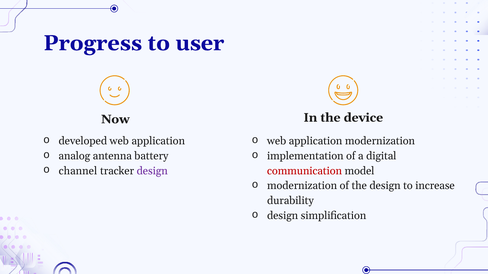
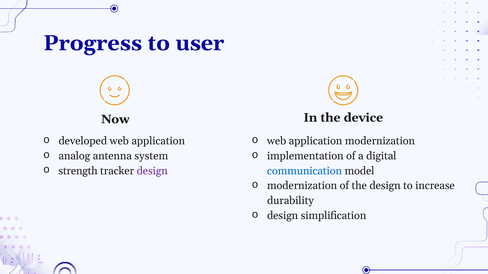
battery: battery -> system
channel: channel -> strength
communication colour: red -> blue
